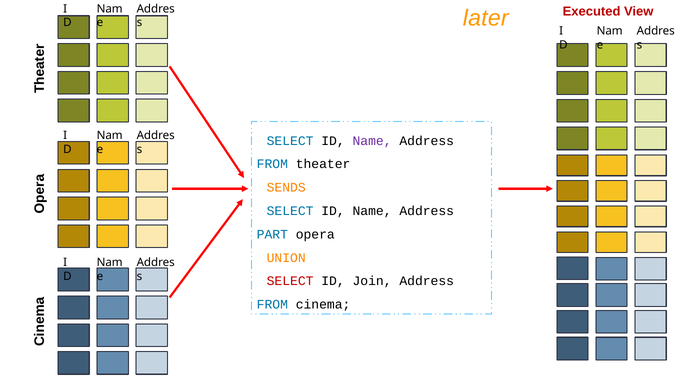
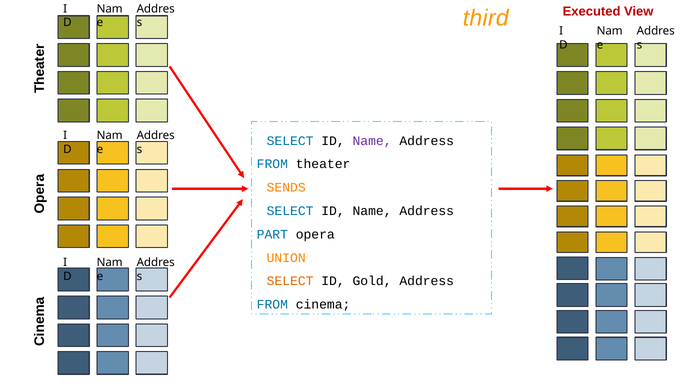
later: later -> third
SELECT at (290, 281) colour: red -> orange
Join: Join -> Gold
